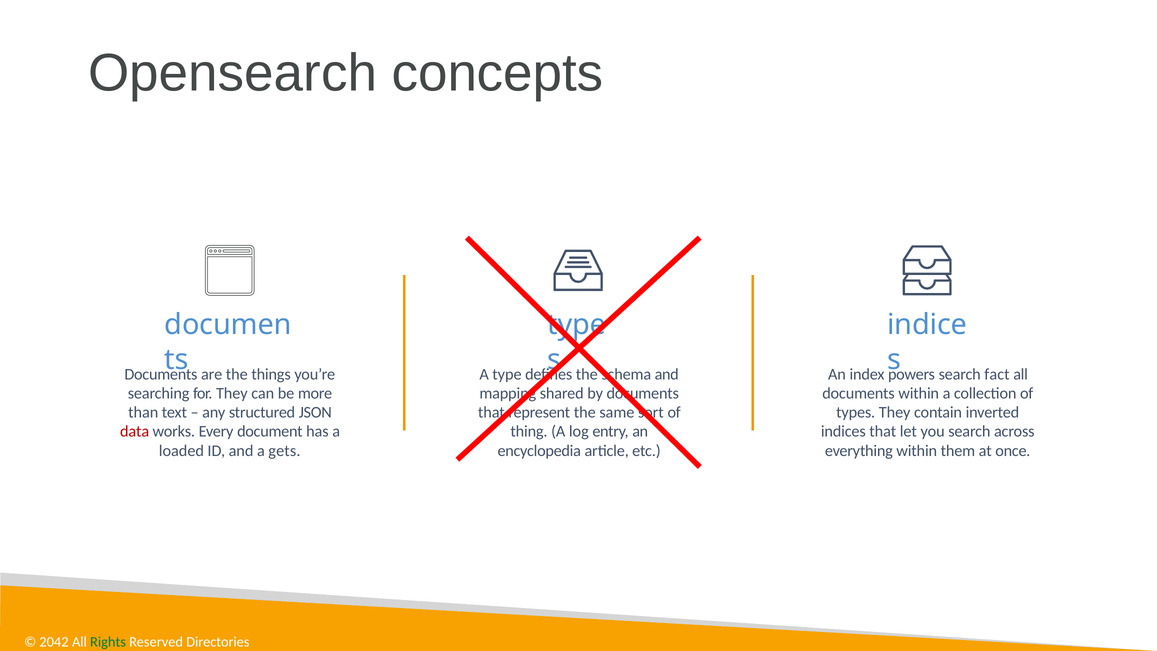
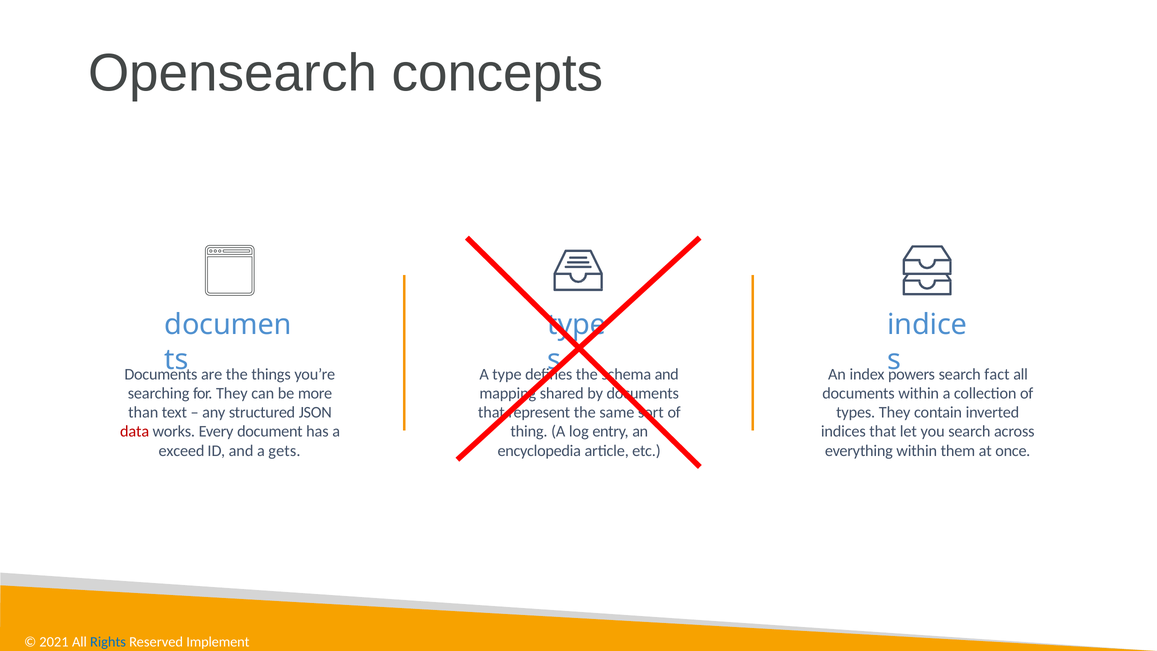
loaded: loaded -> exceed
2042: 2042 -> 2021
Rights colour: green -> blue
Directories: Directories -> Implement
